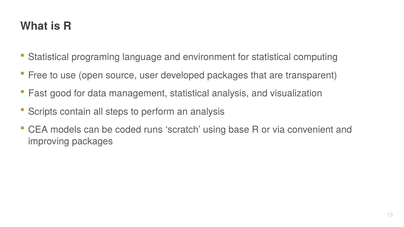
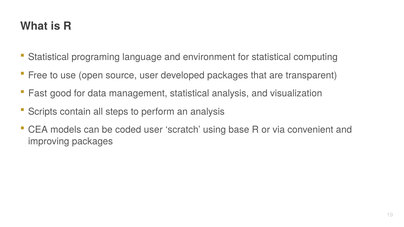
coded runs: runs -> user
